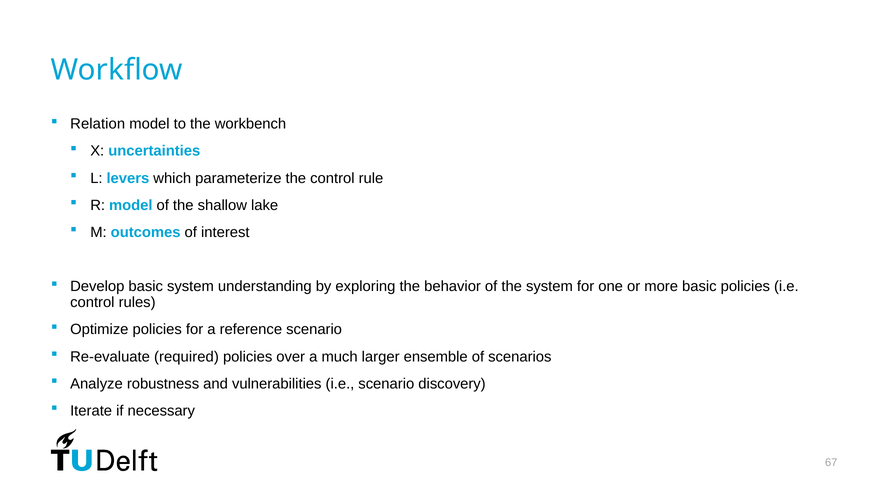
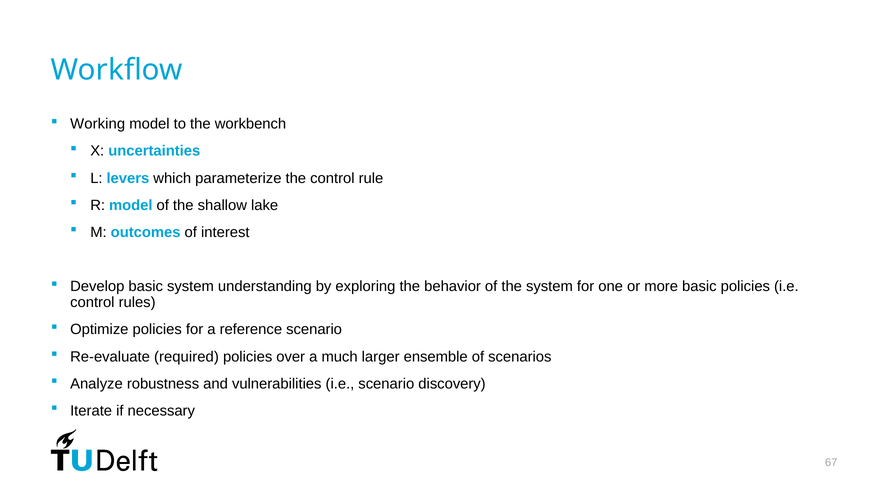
Relation: Relation -> Working
